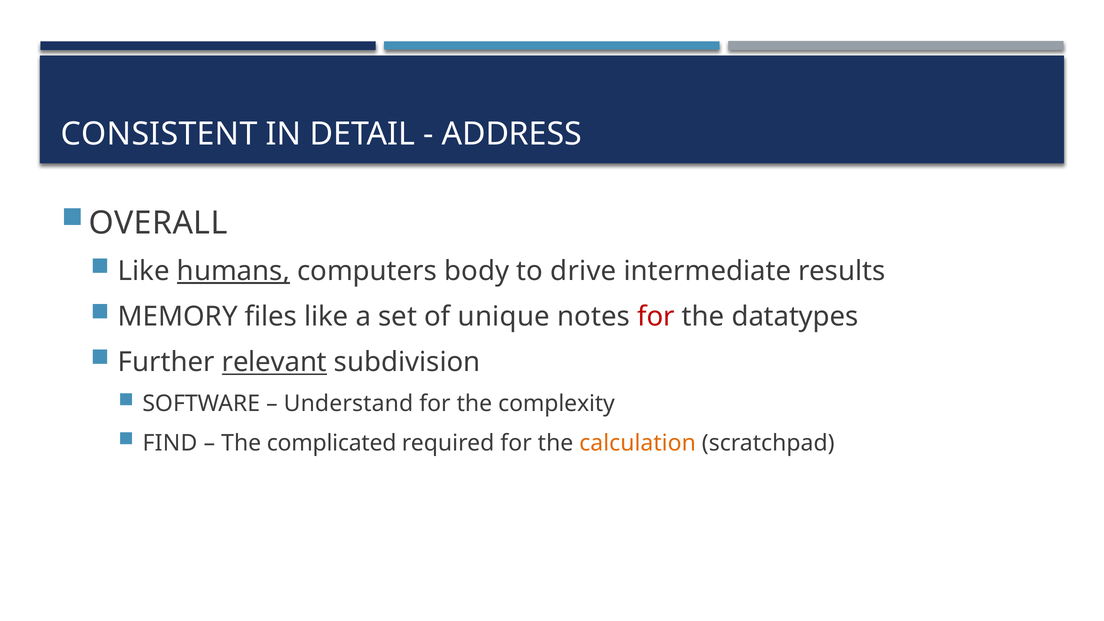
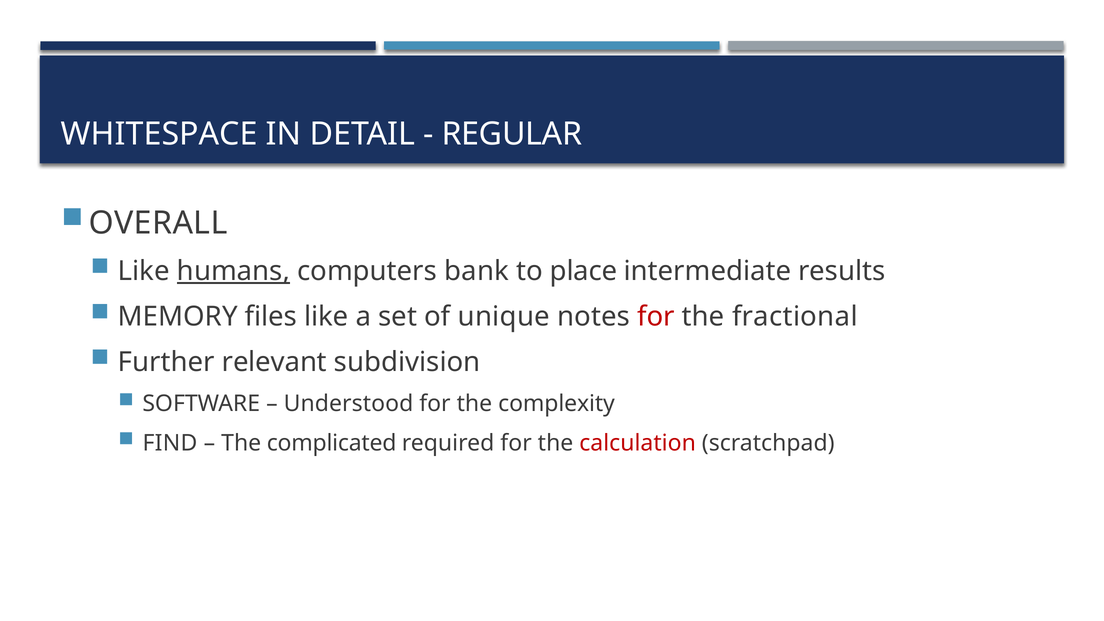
CONSISTENT: CONSISTENT -> WHITESPACE
ADDRESS: ADDRESS -> REGULAR
body: body -> bank
drive: drive -> place
datatypes: datatypes -> fractional
relevant underline: present -> none
Understand: Understand -> Understood
calculation colour: orange -> red
